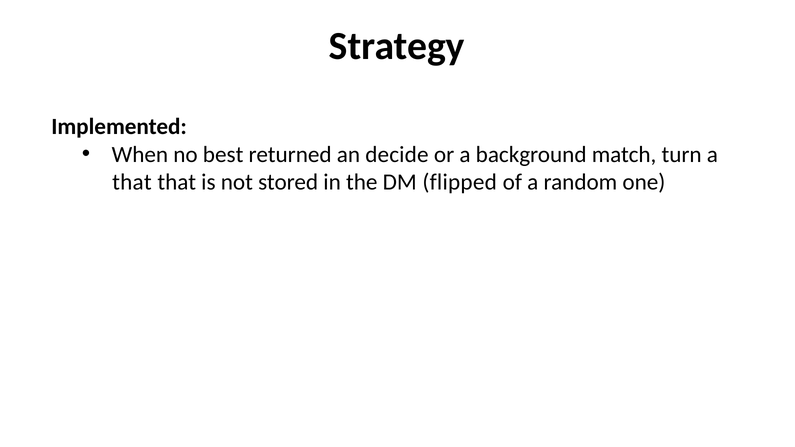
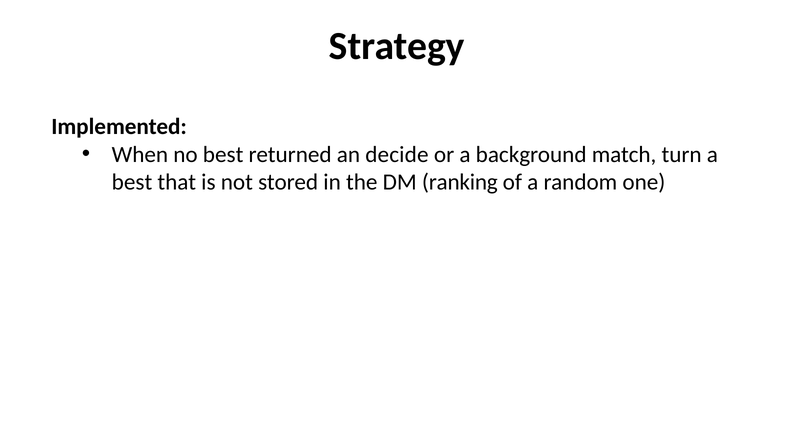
that at (132, 182): that -> best
flipped: flipped -> ranking
